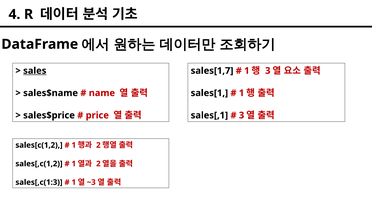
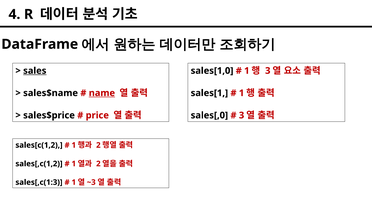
sales[1,7: sales[1,7 -> sales[1,0
name underline: none -> present
sales[,1: sales[,1 -> sales[,0
